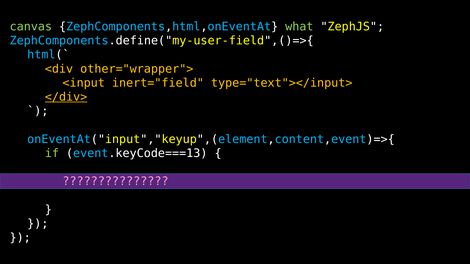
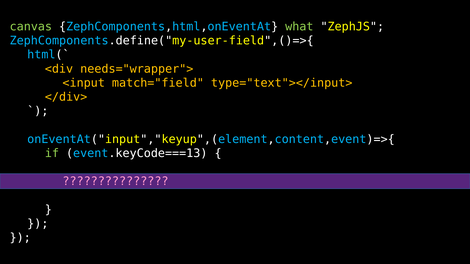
other="wrapper">: other="wrapper"> -> needs="wrapper">
inert="field: inert="field -> match="field
</div> underline: present -> none
